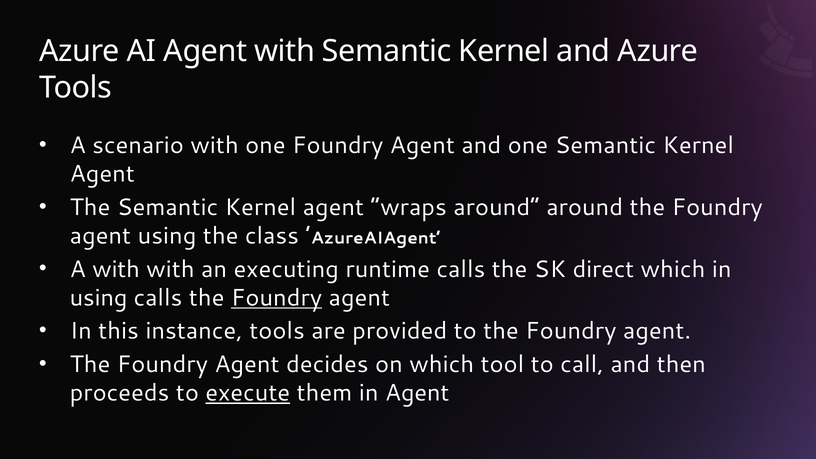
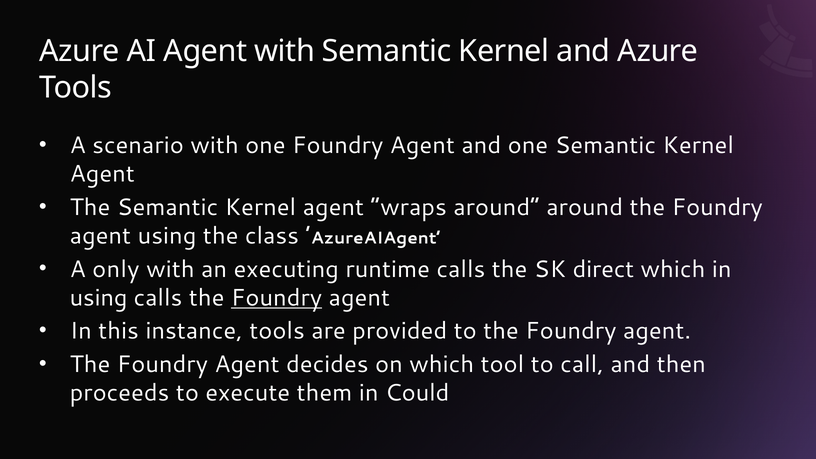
A with: with -> only
execute underline: present -> none
in Agent: Agent -> Could
